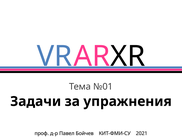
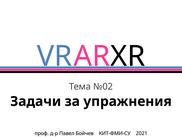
№01: №01 -> №02
